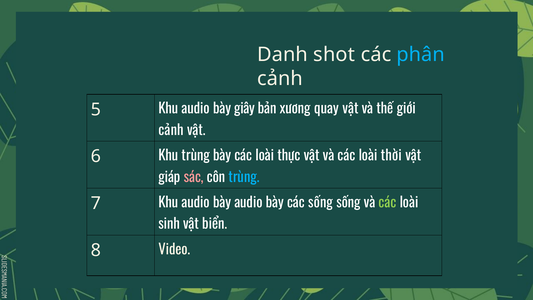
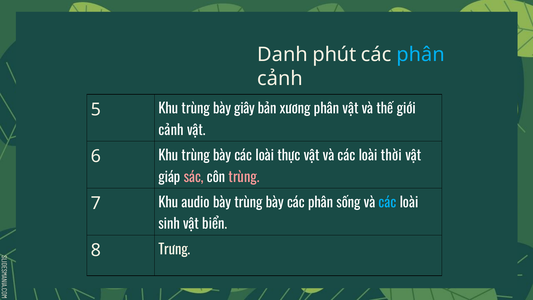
shot: shot -> phút
5 Khu audio: audio -> trùng
xương quay: quay -> phân
trùng at (244, 177) colour: light blue -> pink
bày audio: audio -> trùng
bày các sống: sống -> phân
các at (388, 203) colour: light green -> light blue
Video: Video -> Trưng
